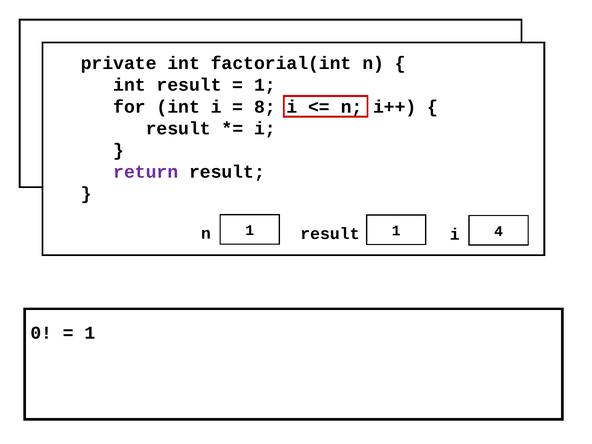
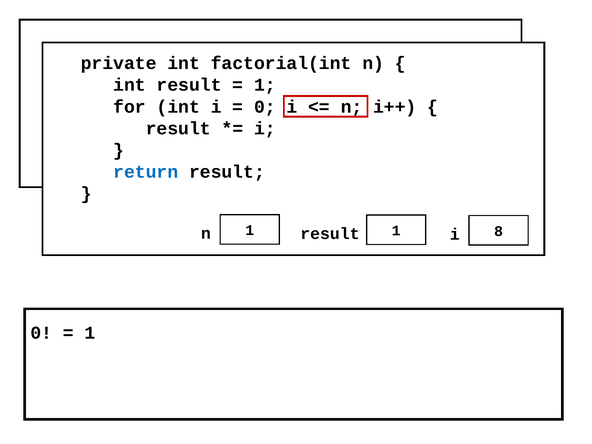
8 at (265, 107): 8 -> 0
return colour: purple -> blue
4: 4 -> 8
